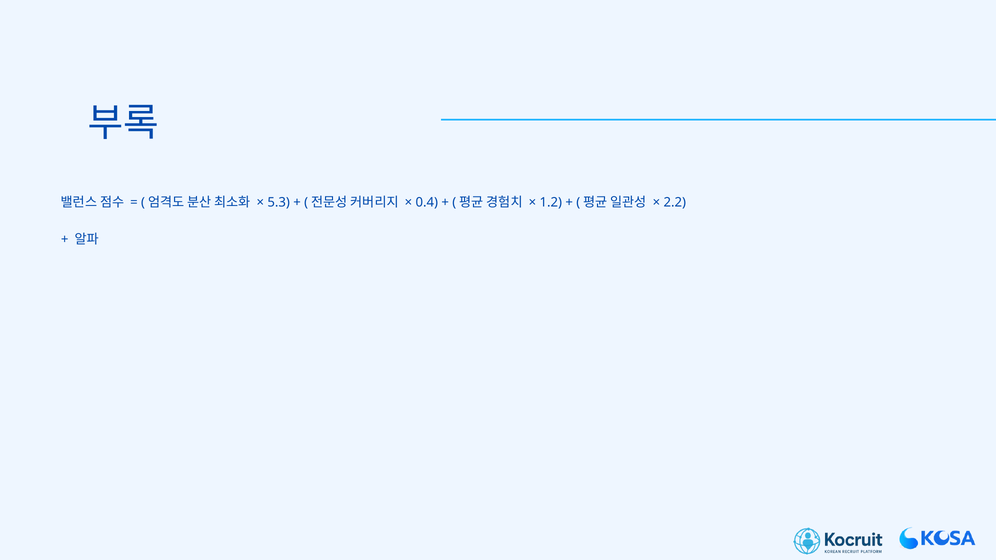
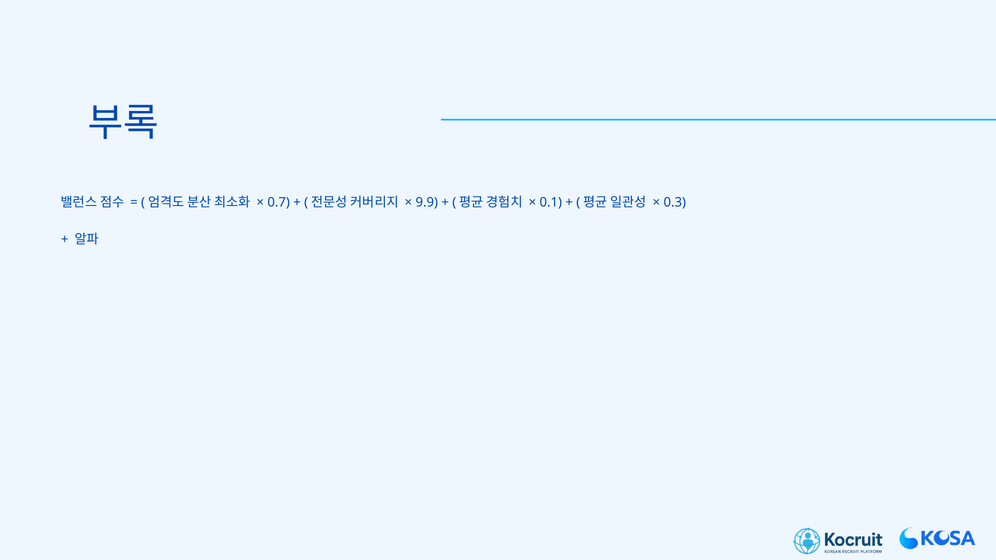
5.3: 5.3 -> 0.7
0.4: 0.4 -> 9.9
1.2: 1.2 -> 0.1
2.2: 2.2 -> 0.3
